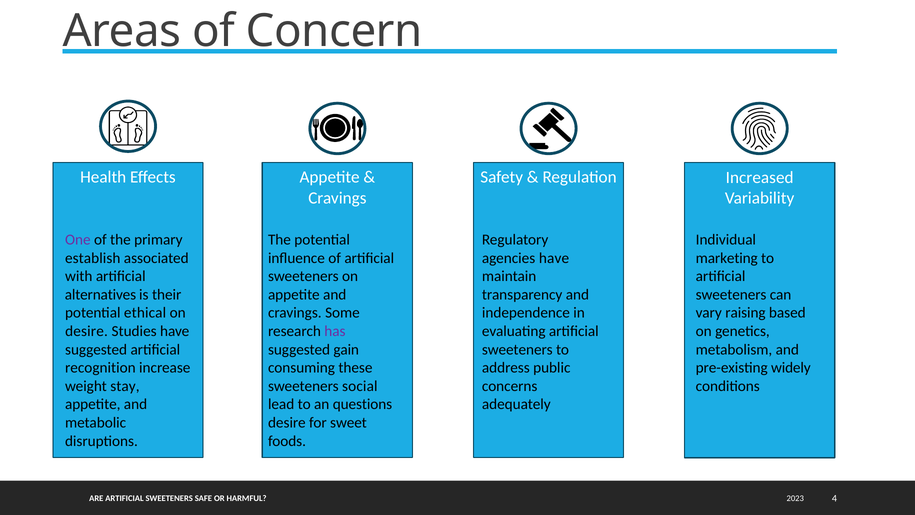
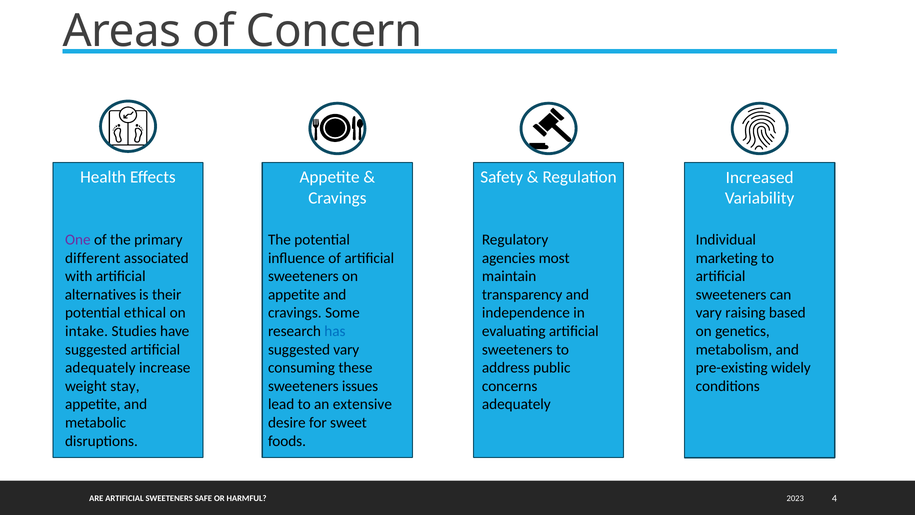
establish: establish -> different
agencies have: have -> most
desire at (87, 331): desire -> intake
has colour: purple -> blue
suggested gain: gain -> vary
recognition at (100, 368): recognition -> adequately
social: social -> issues
questions: questions -> extensive
